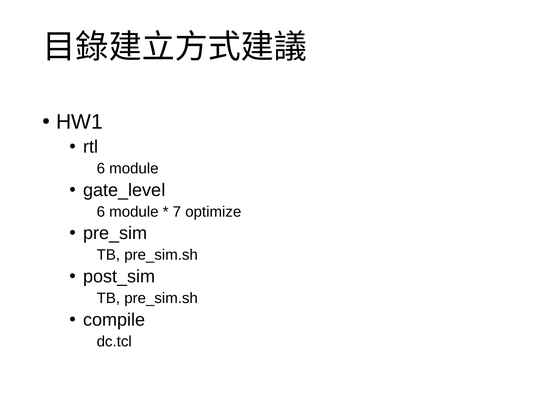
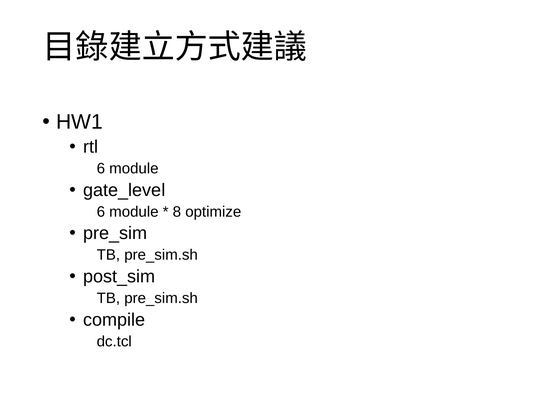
7: 7 -> 8
